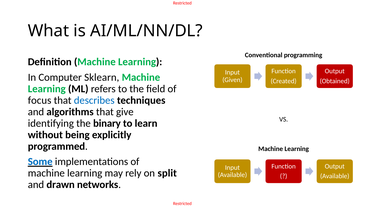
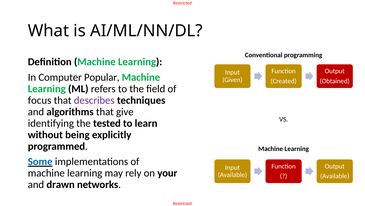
Sklearn: Sklearn -> Popular
describes colour: blue -> purple
binary: binary -> tested
split: split -> your
